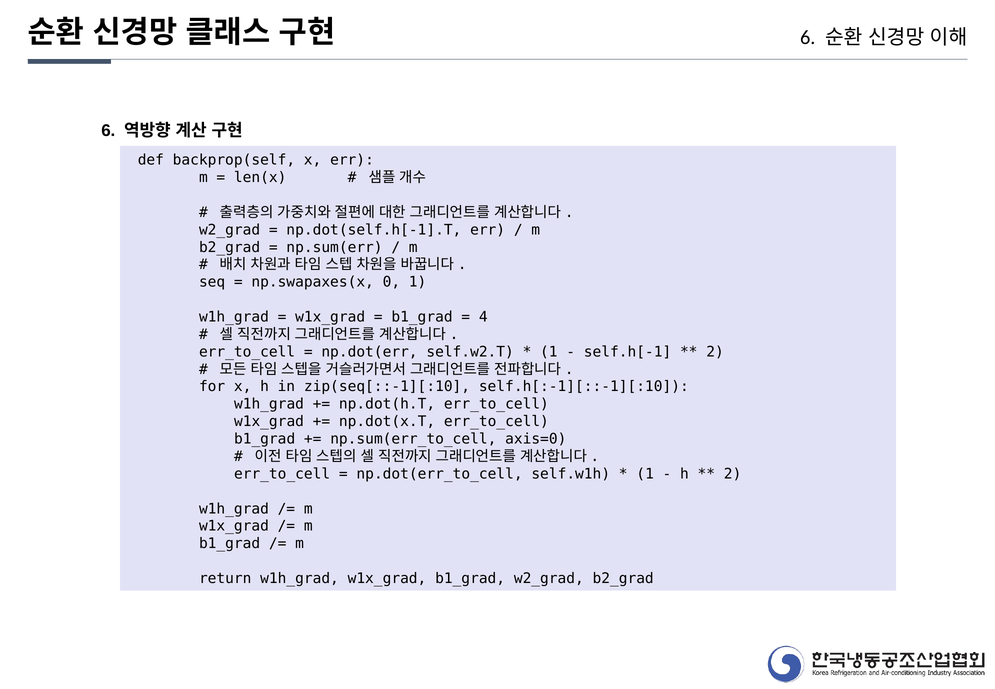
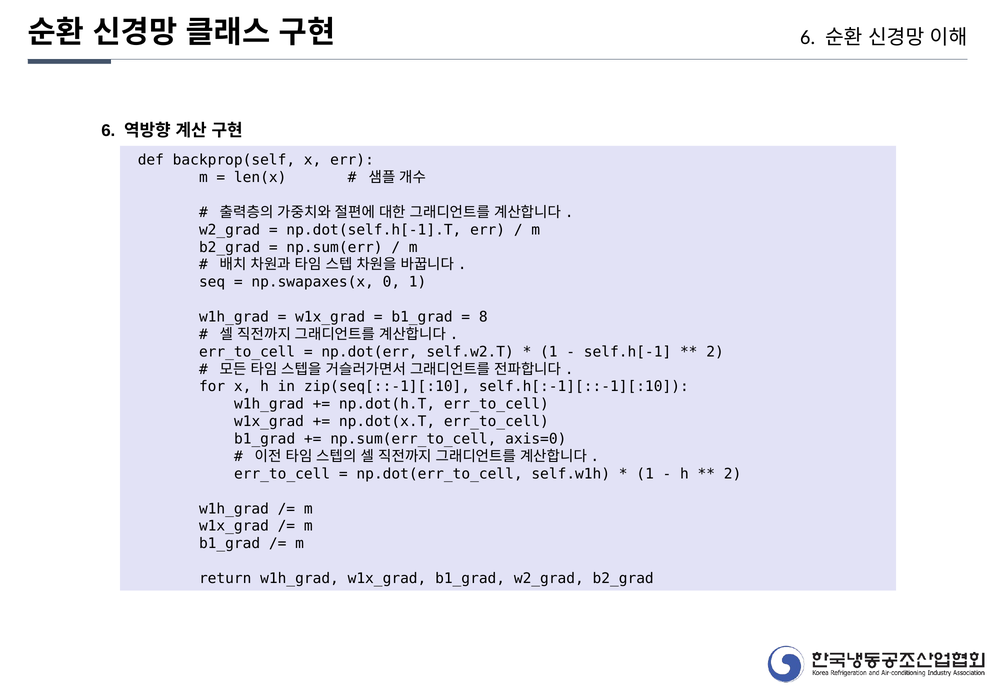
4: 4 -> 8
